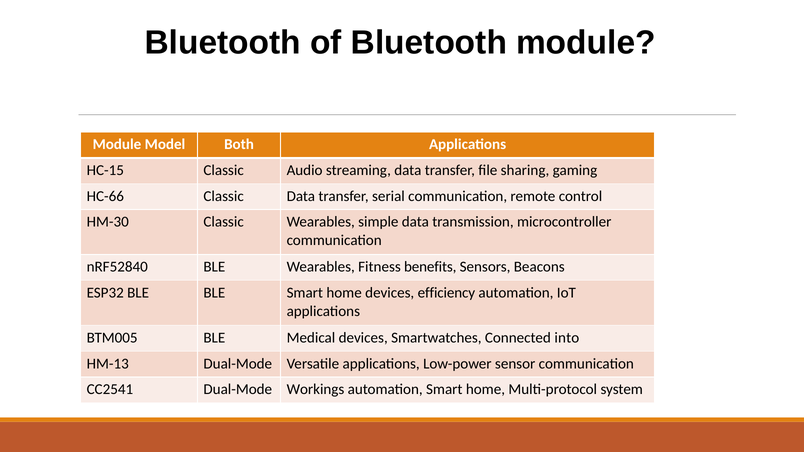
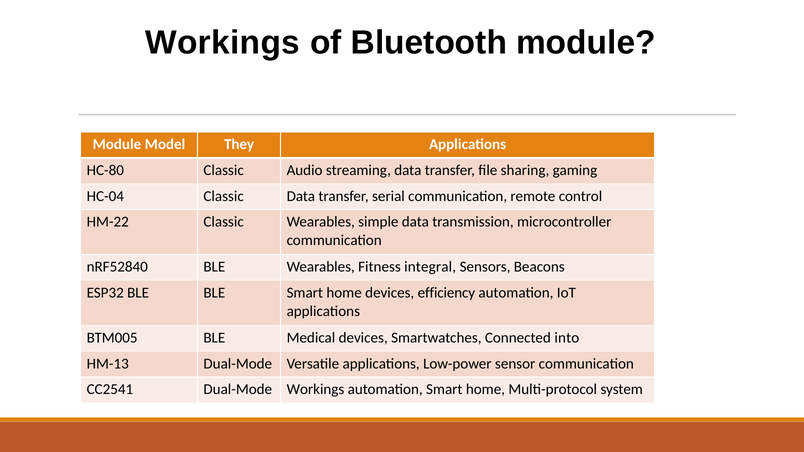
Bluetooth at (223, 43): Bluetooth -> Workings
Both: Both -> They
HC-15: HC-15 -> HC-80
HC-66: HC-66 -> HC-04
HM-30: HM-30 -> HM-22
benefits: benefits -> integral
